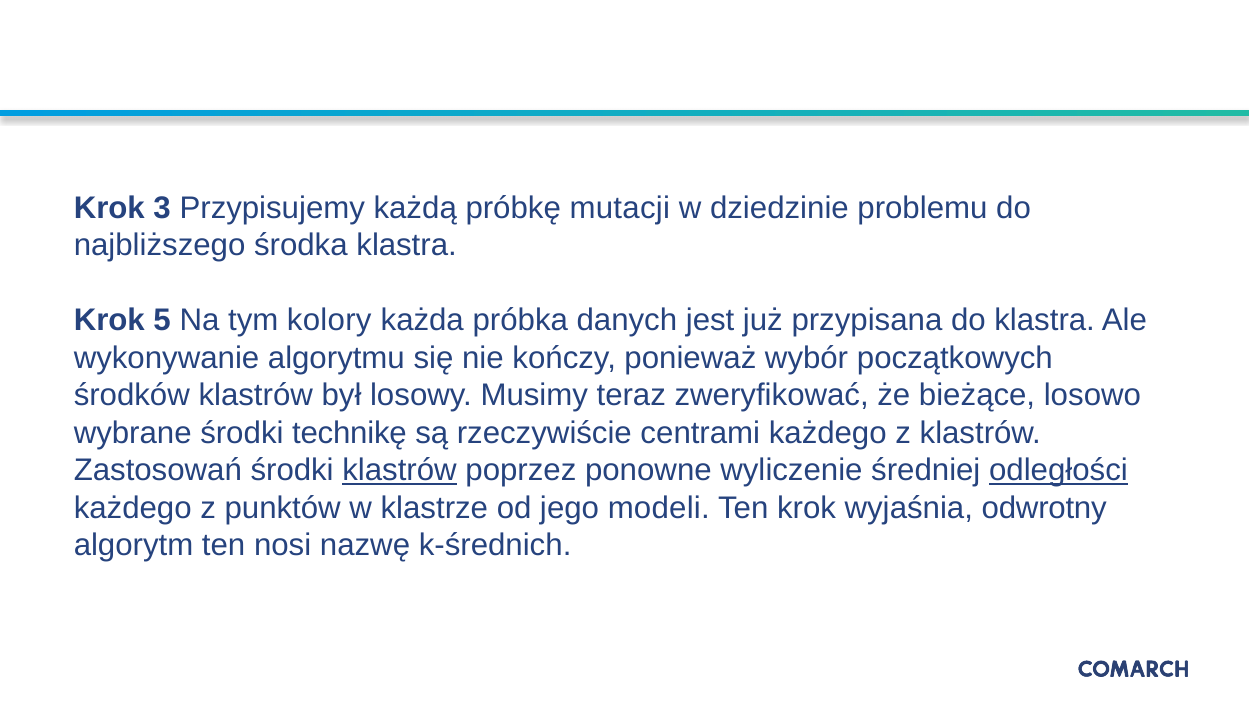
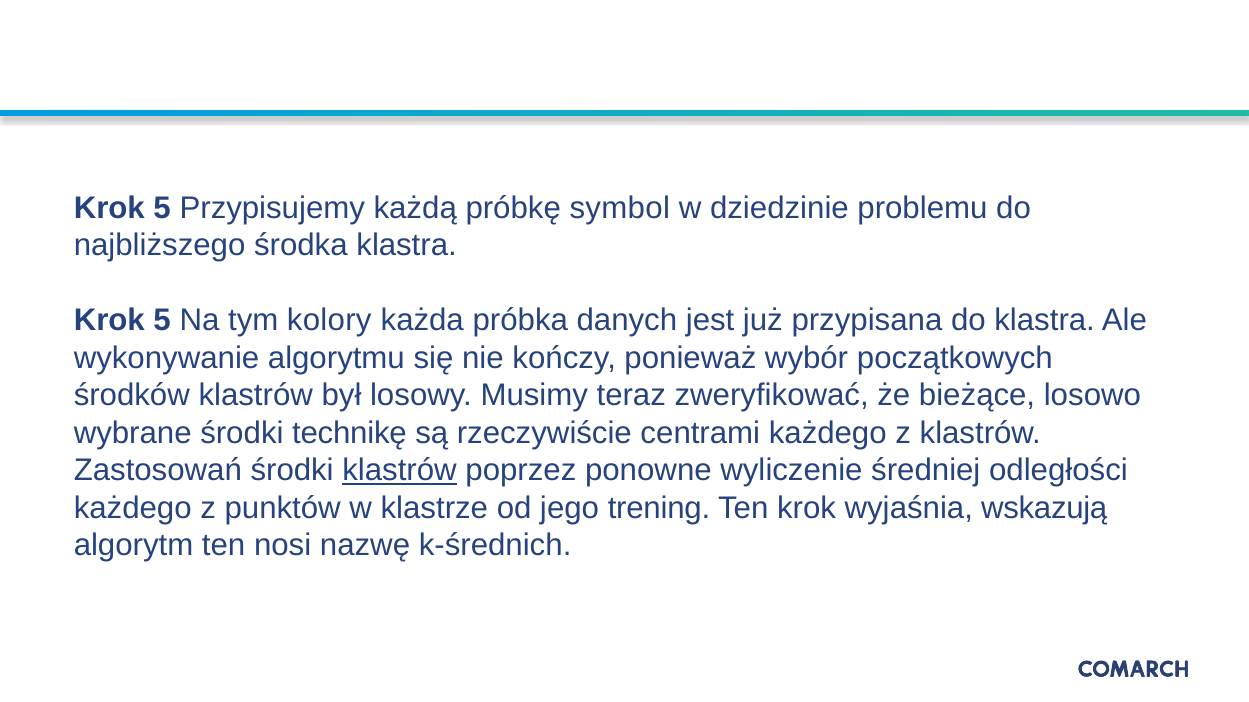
3 at (162, 208): 3 -> 5
mutacji: mutacji -> symbol
odległości underline: present -> none
modeli: modeli -> trening
odwrotny: odwrotny -> wskazują
